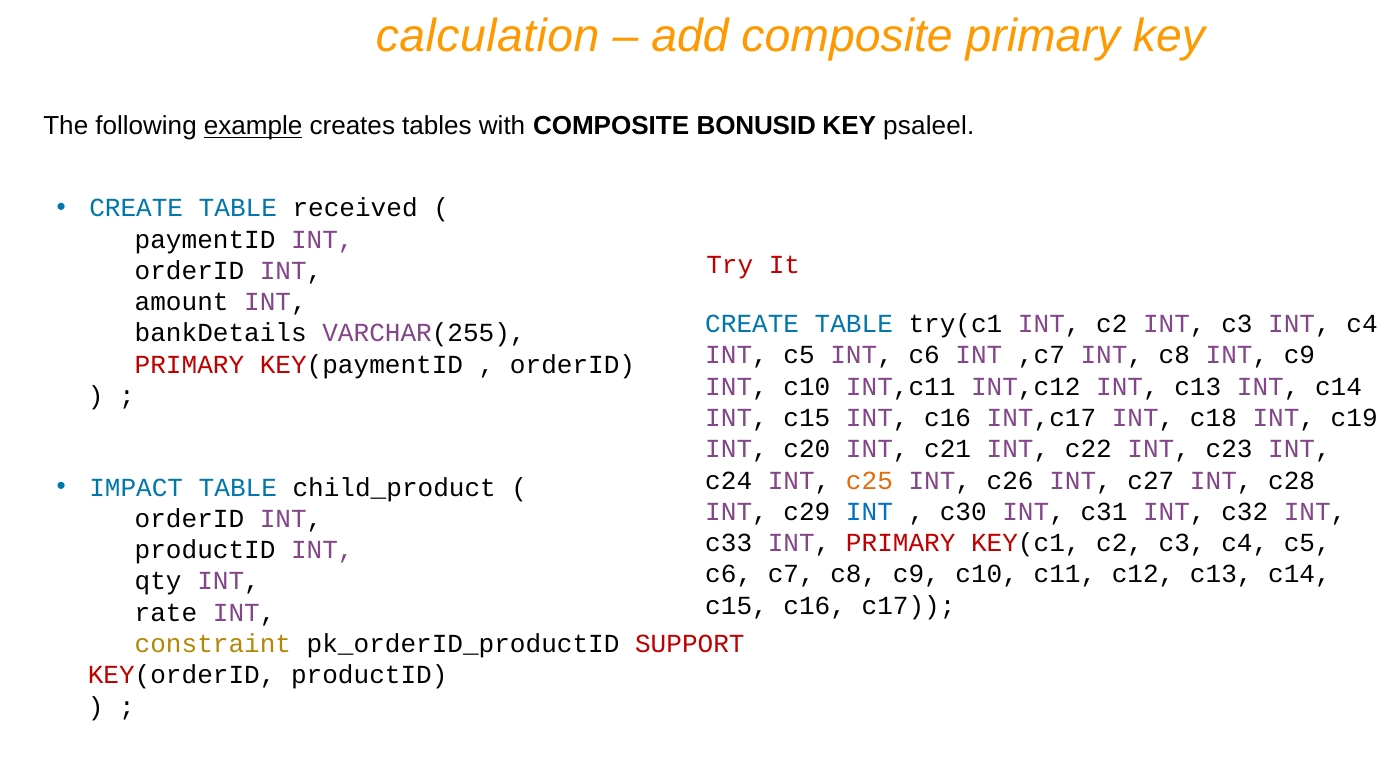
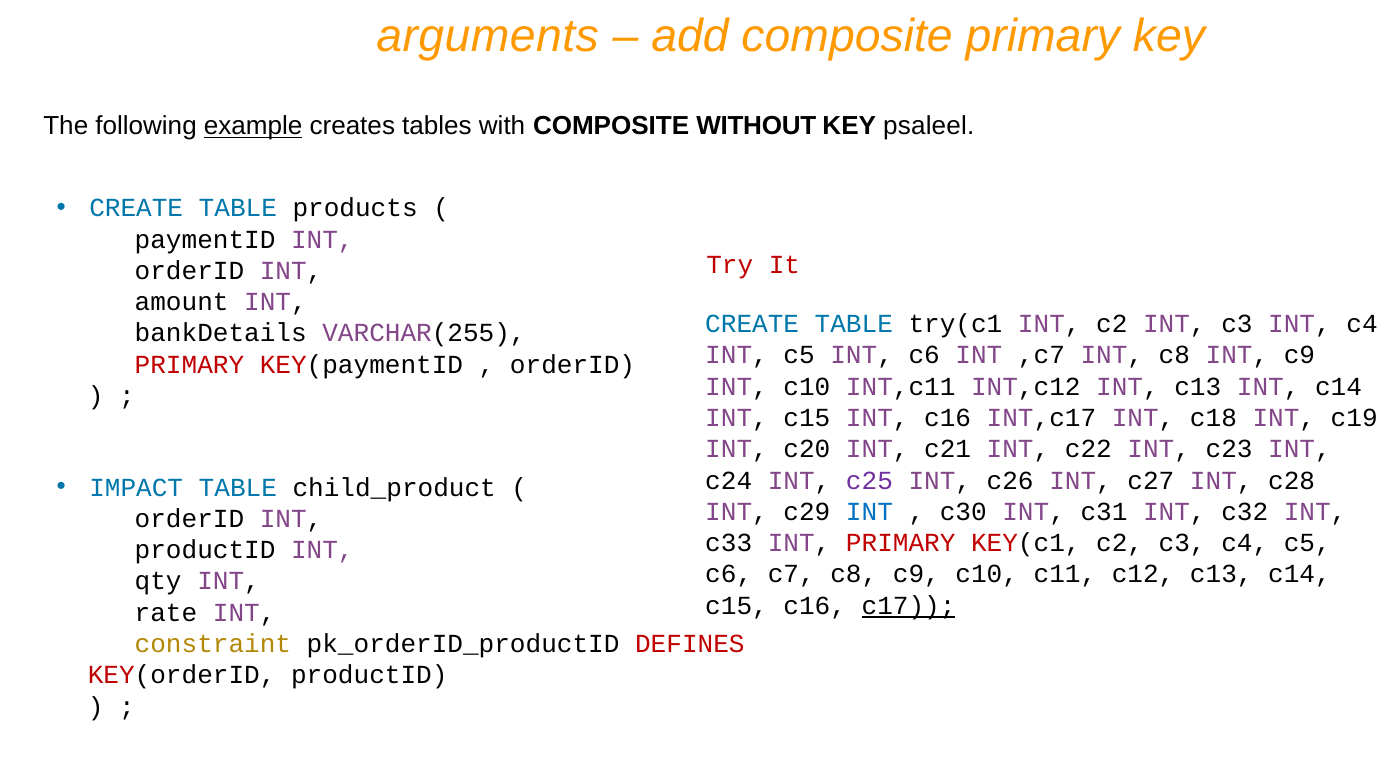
calculation: calculation -> arguments
BONUSID: BONUSID -> WITHOUT
received: received -> products
c25 colour: orange -> purple
c17 underline: none -> present
SUPPORT: SUPPORT -> DEFINES
